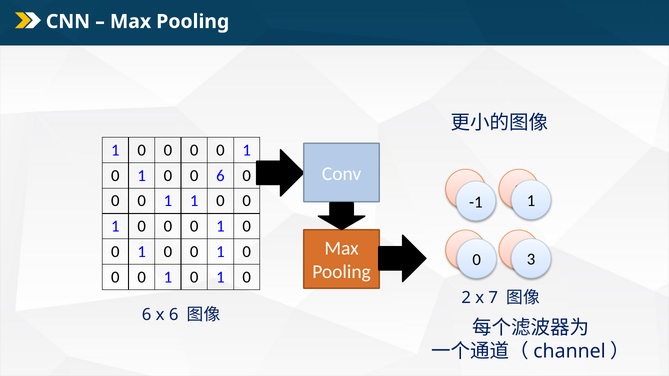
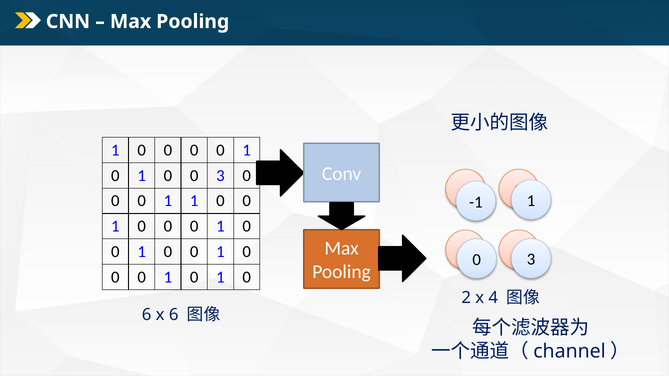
0 0 6: 6 -> 3
7: 7 -> 4
